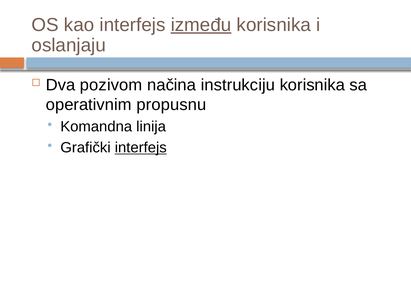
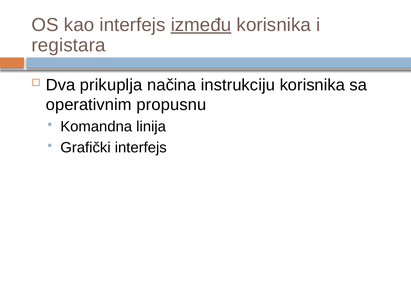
oslanjaju: oslanjaju -> registara
pozivom: pozivom -> prikuplja
interfejs at (141, 148) underline: present -> none
